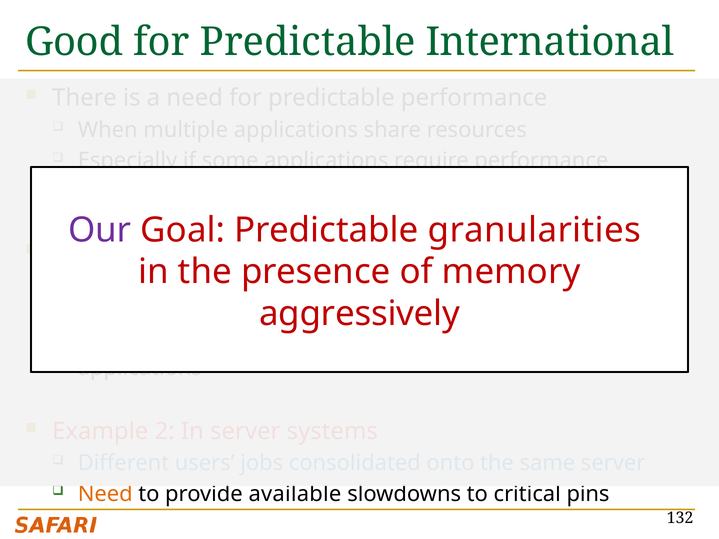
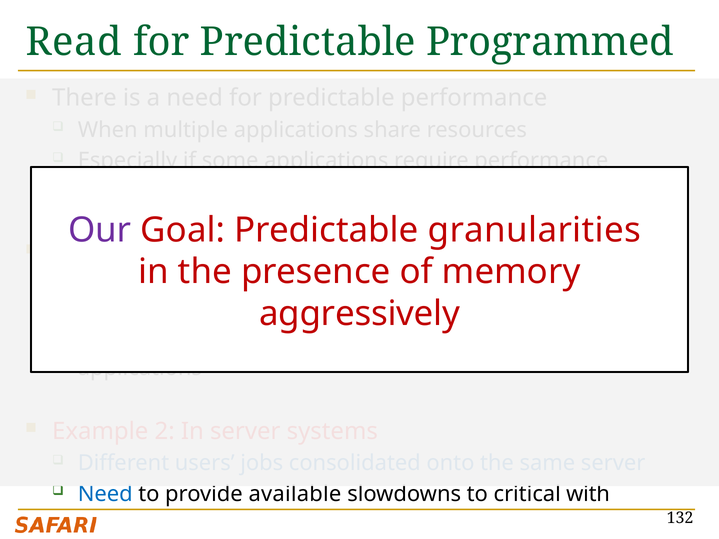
Good: Good -> Read
International: International -> Programmed
Need at (105, 494) colour: orange -> blue
critical pins: pins -> with
